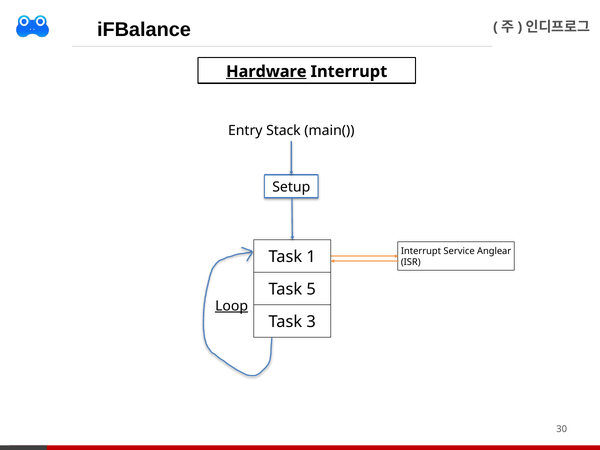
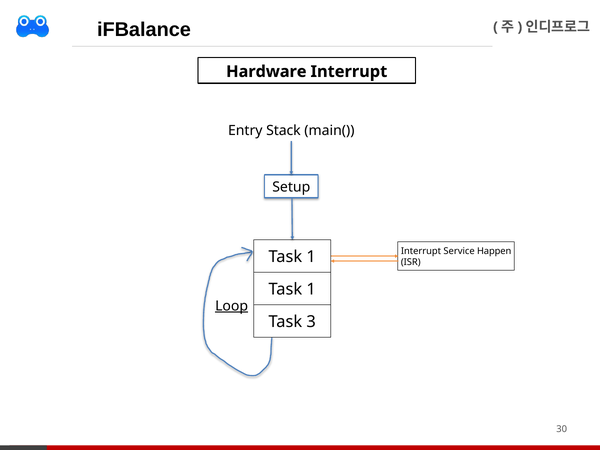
Hardware underline: present -> none
Anglear: Anglear -> Happen
5 at (311, 290): 5 -> 1
